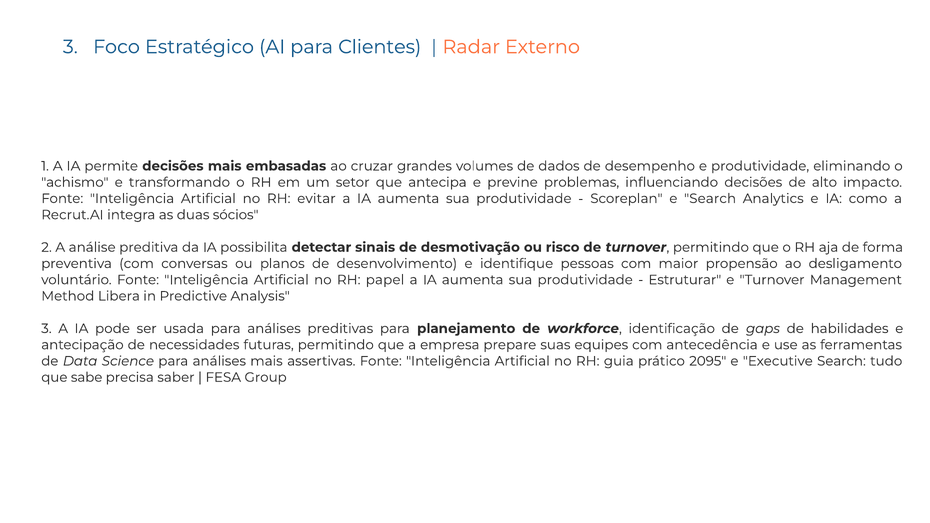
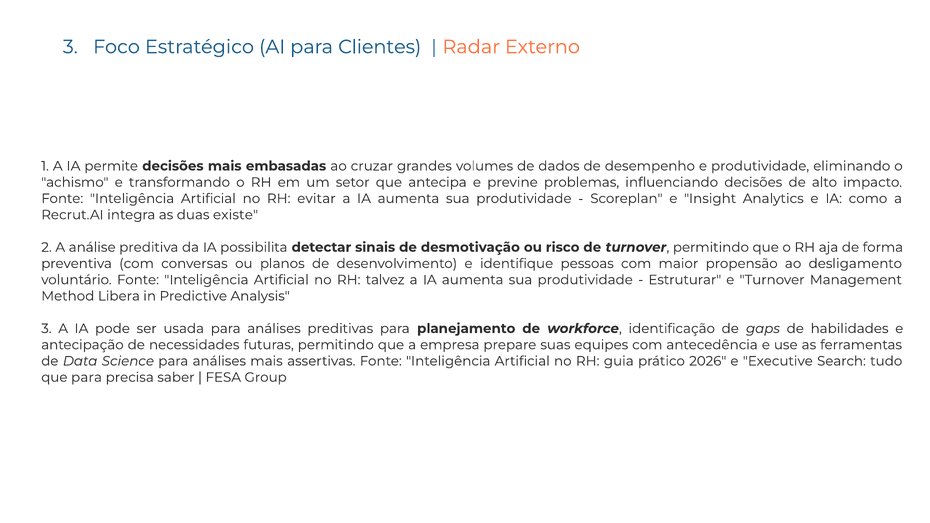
e Search: Search -> Insight
sócios: sócios -> existe
papel: papel -> talvez
2095: 2095 -> 2026
que sabe: sabe -> para
